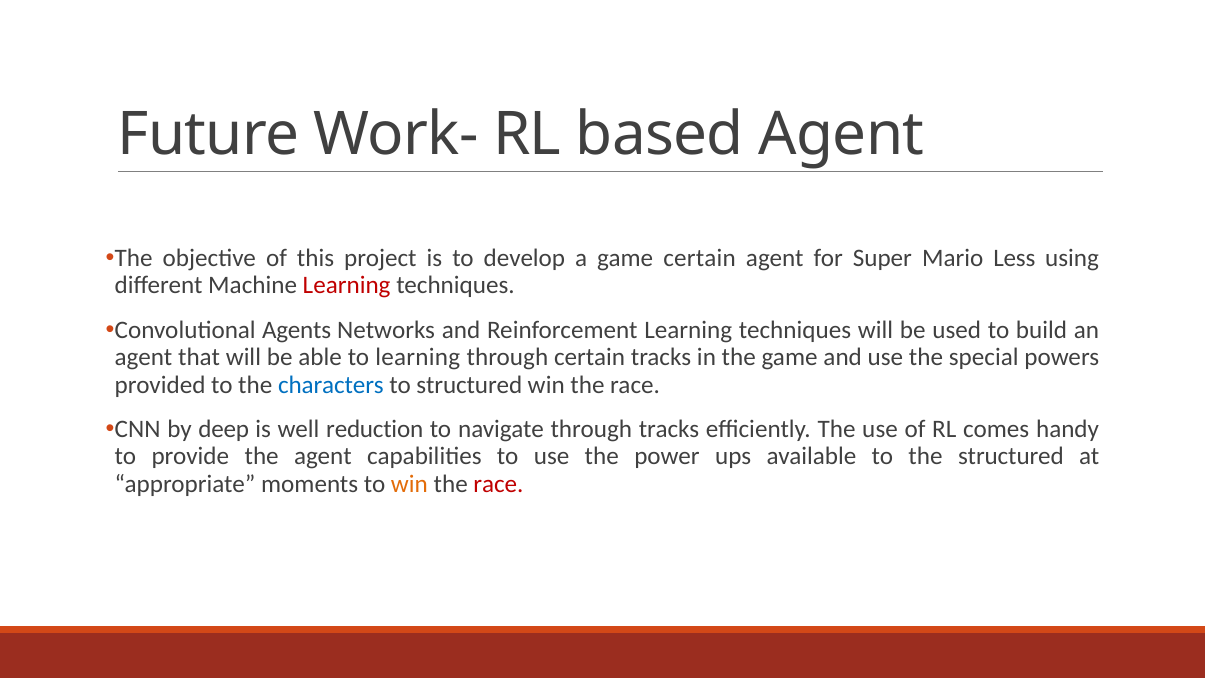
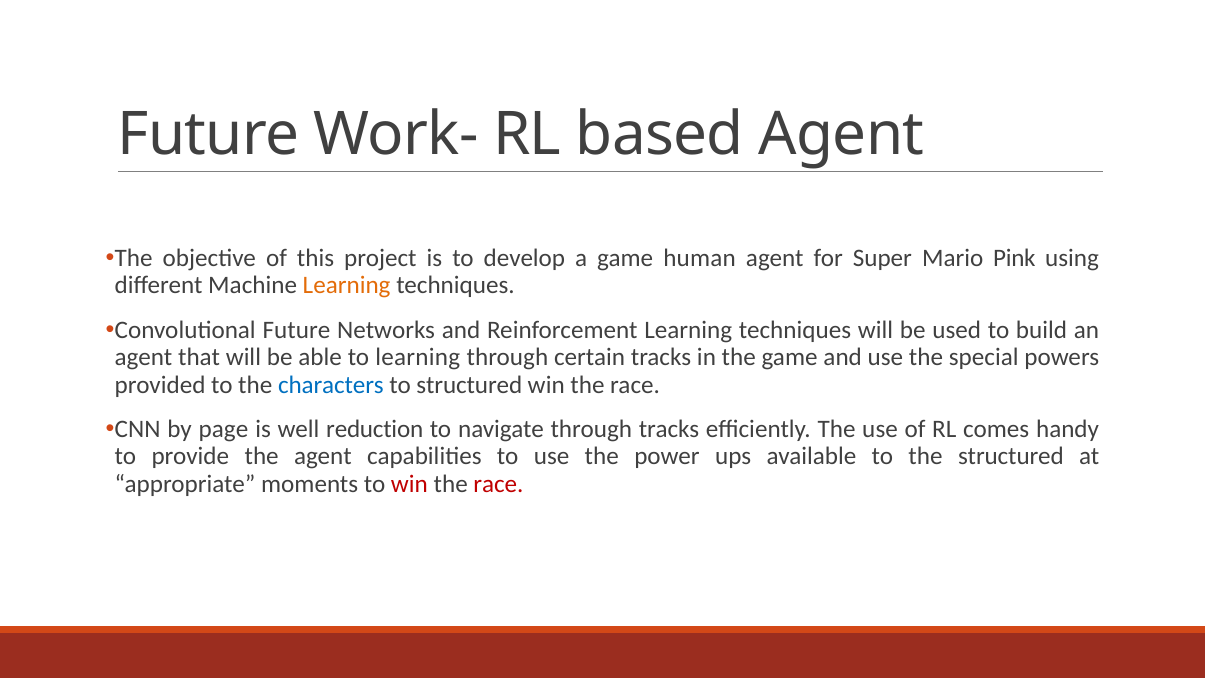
game certain: certain -> human
Less: Less -> Pink
Learning at (347, 286) colour: red -> orange
Convolutional Agents: Agents -> Future
deep: deep -> page
win at (409, 484) colour: orange -> red
